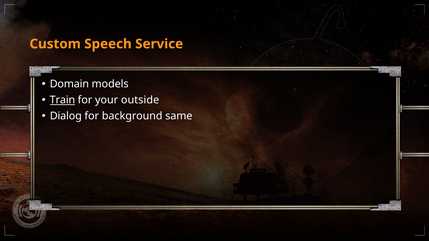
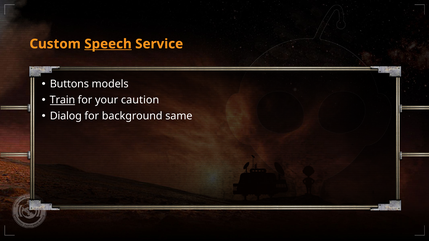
Speech underline: none -> present
Domain: Domain -> Buttons
outside: outside -> caution
